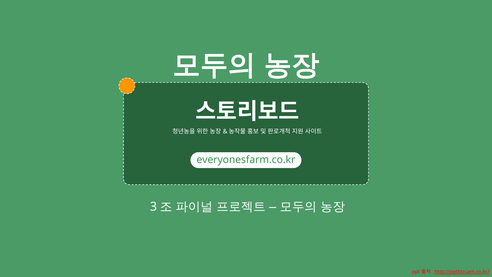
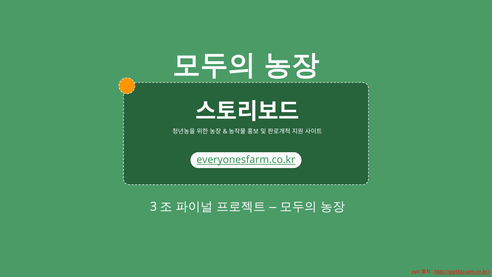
everyonesfarm.co.kr underline: none -> present
